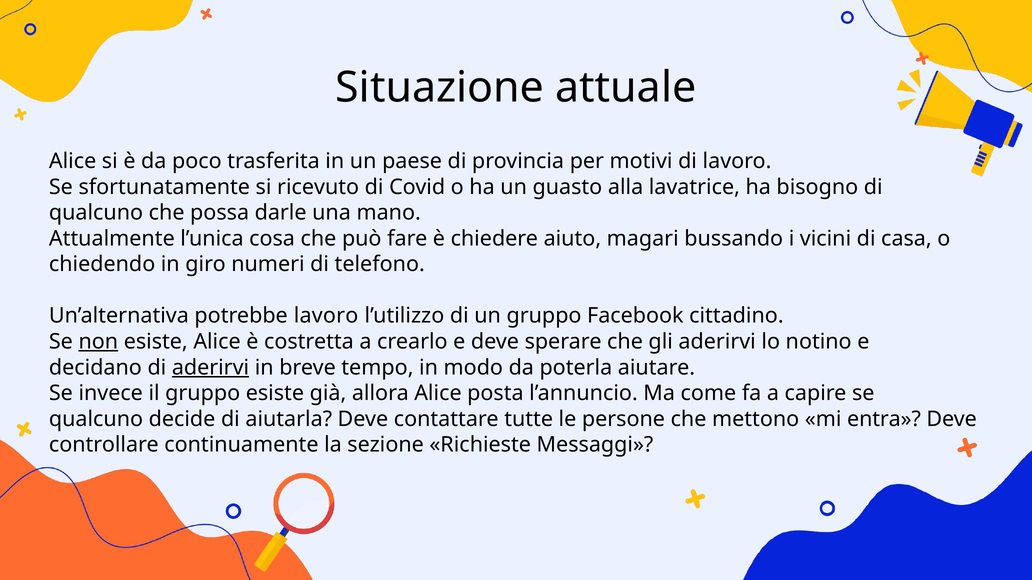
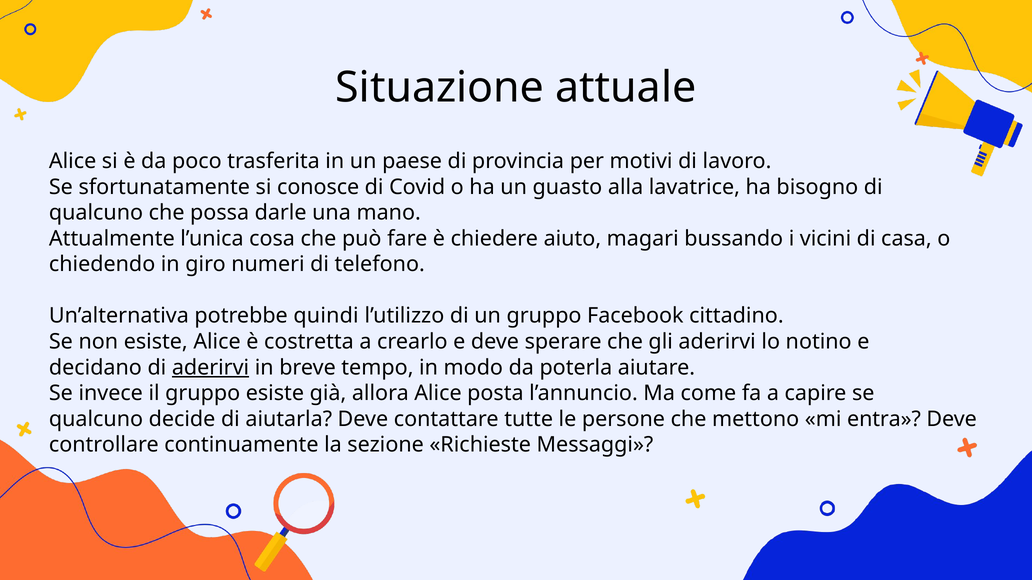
ricevuto: ricevuto -> conosce
potrebbe lavoro: lavoro -> quindi
non underline: present -> none
